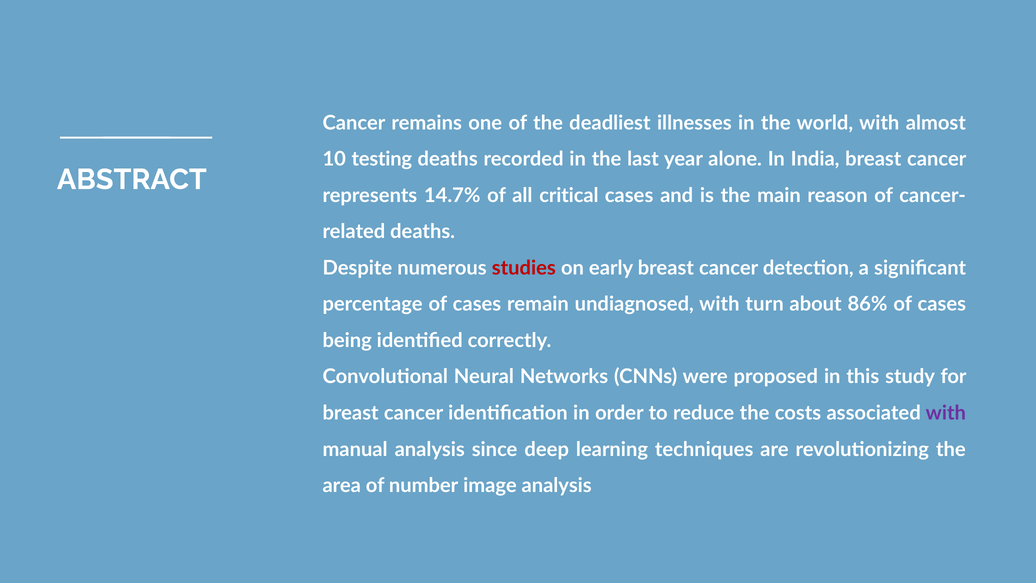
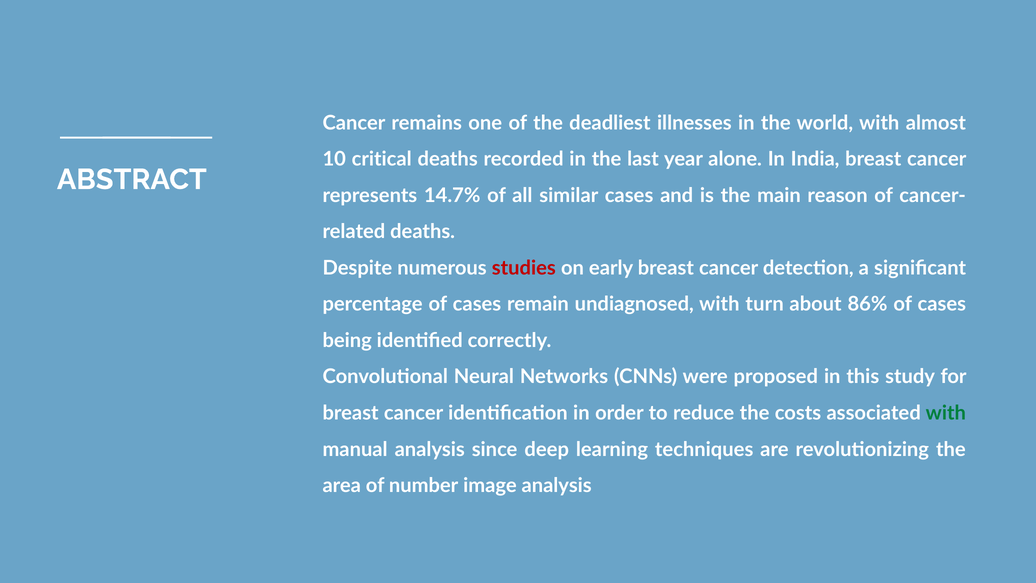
testing: testing -> critical
critical: critical -> similar
with at (946, 413) colour: purple -> green
